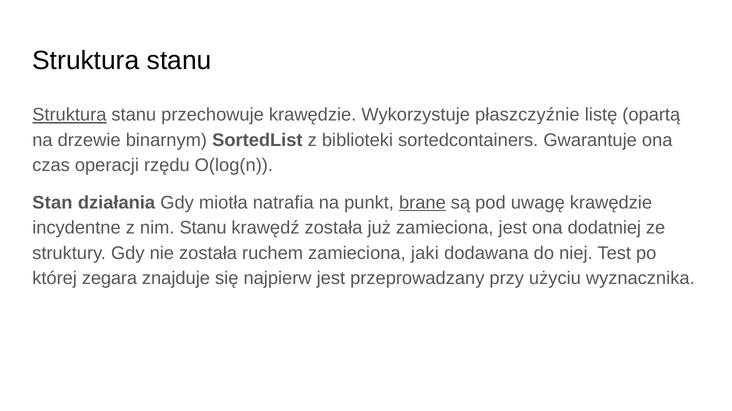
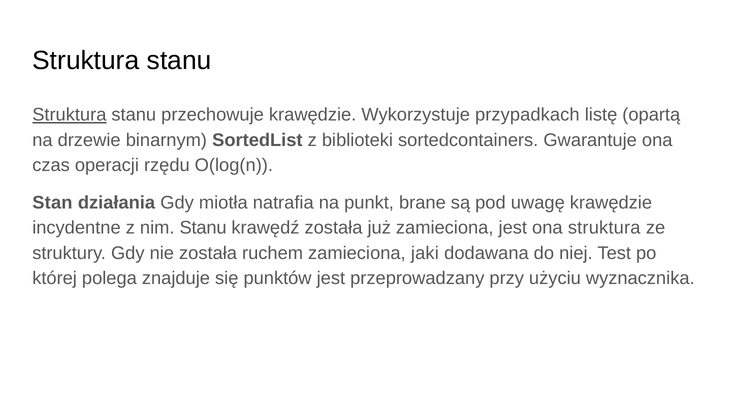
płaszczyźnie: płaszczyźnie -> przypadkach
brane underline: present -> none
ona dodatniej: dodatniej -> struktura
zegara: zegara -> polega
najpierw: najpierw -> punktów
